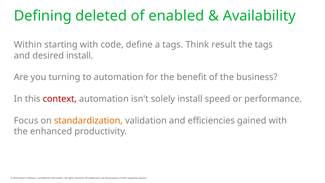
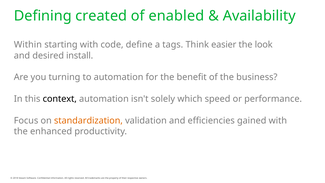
deleted: deleted -> created
result: result -> easier
the tags: tags -> look
context colour: red -> black
solely install: install -> which
